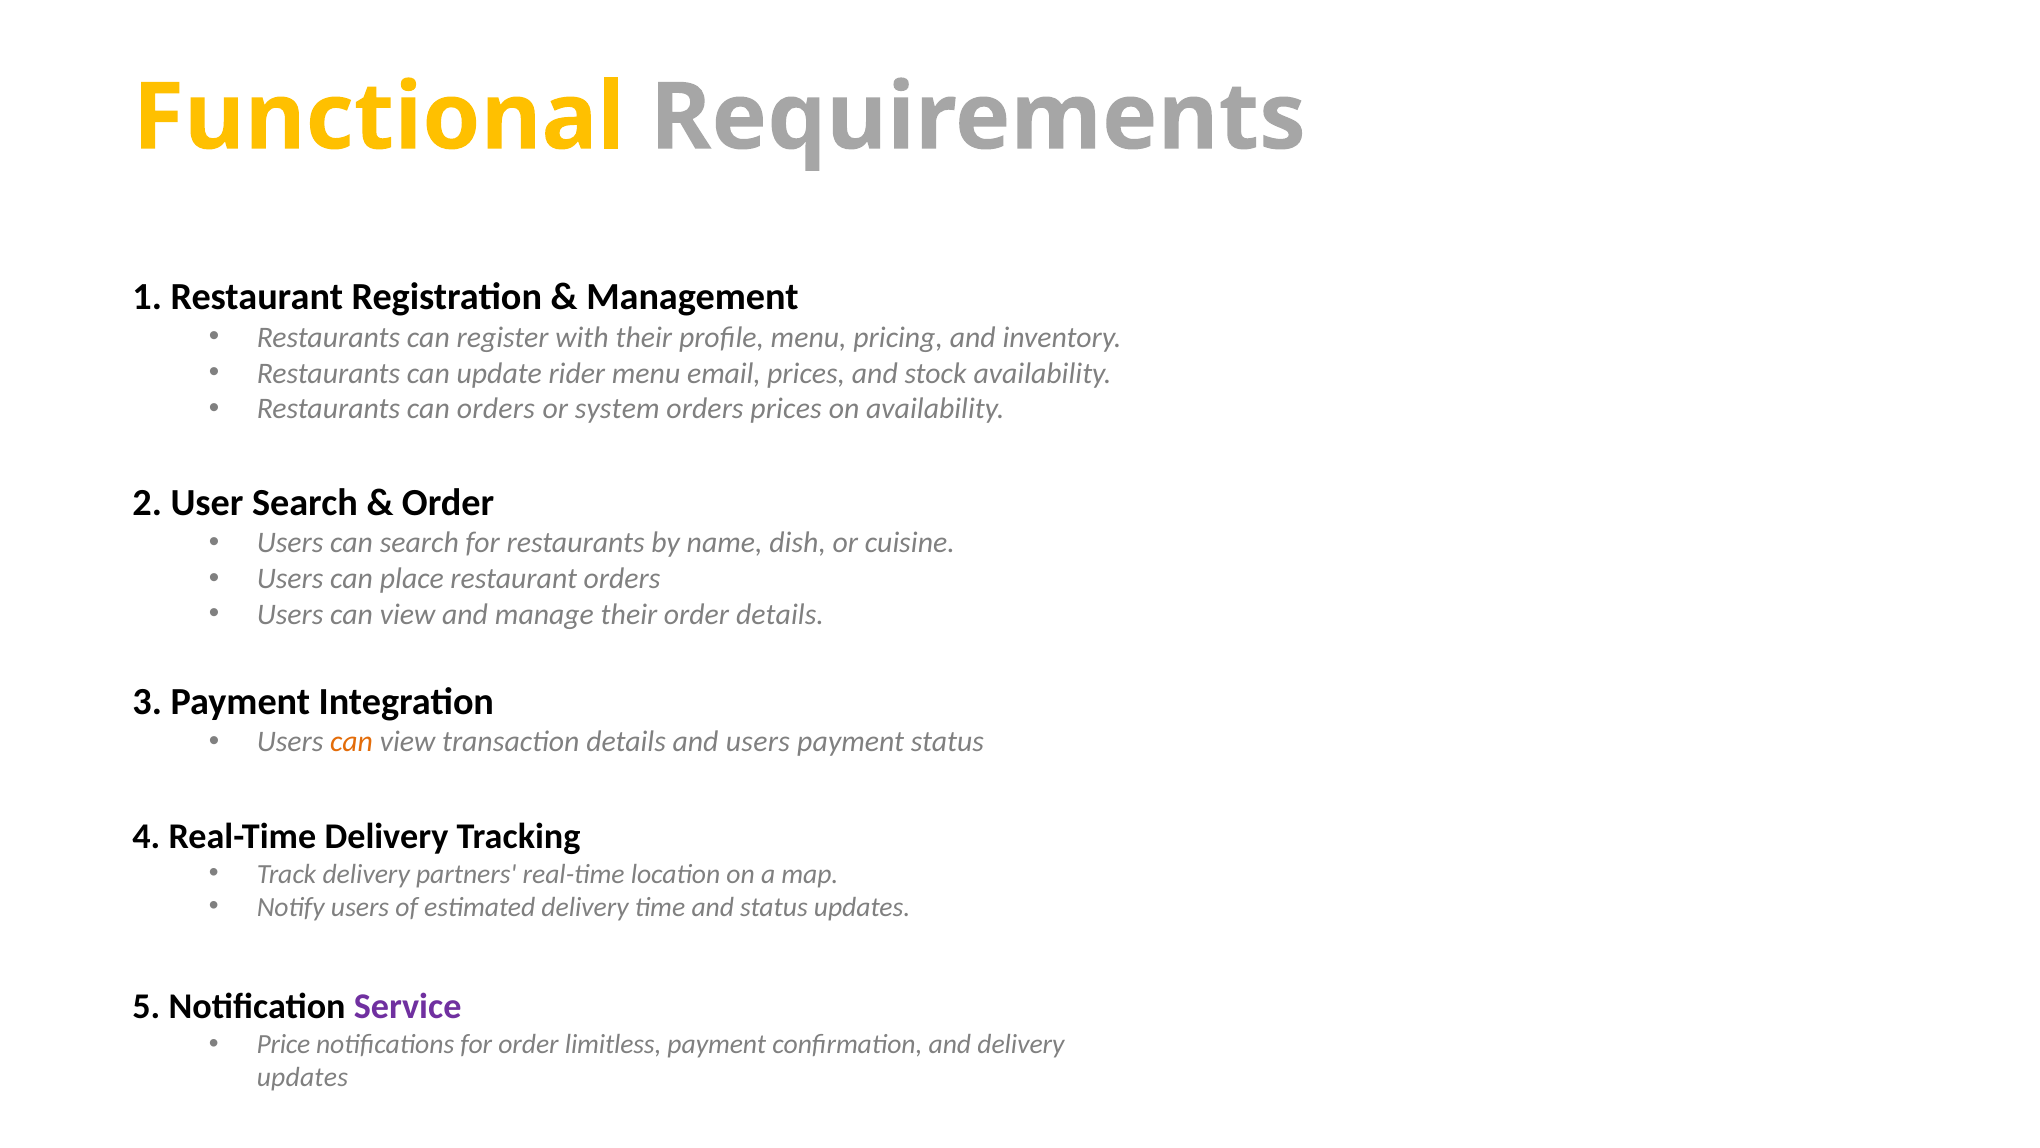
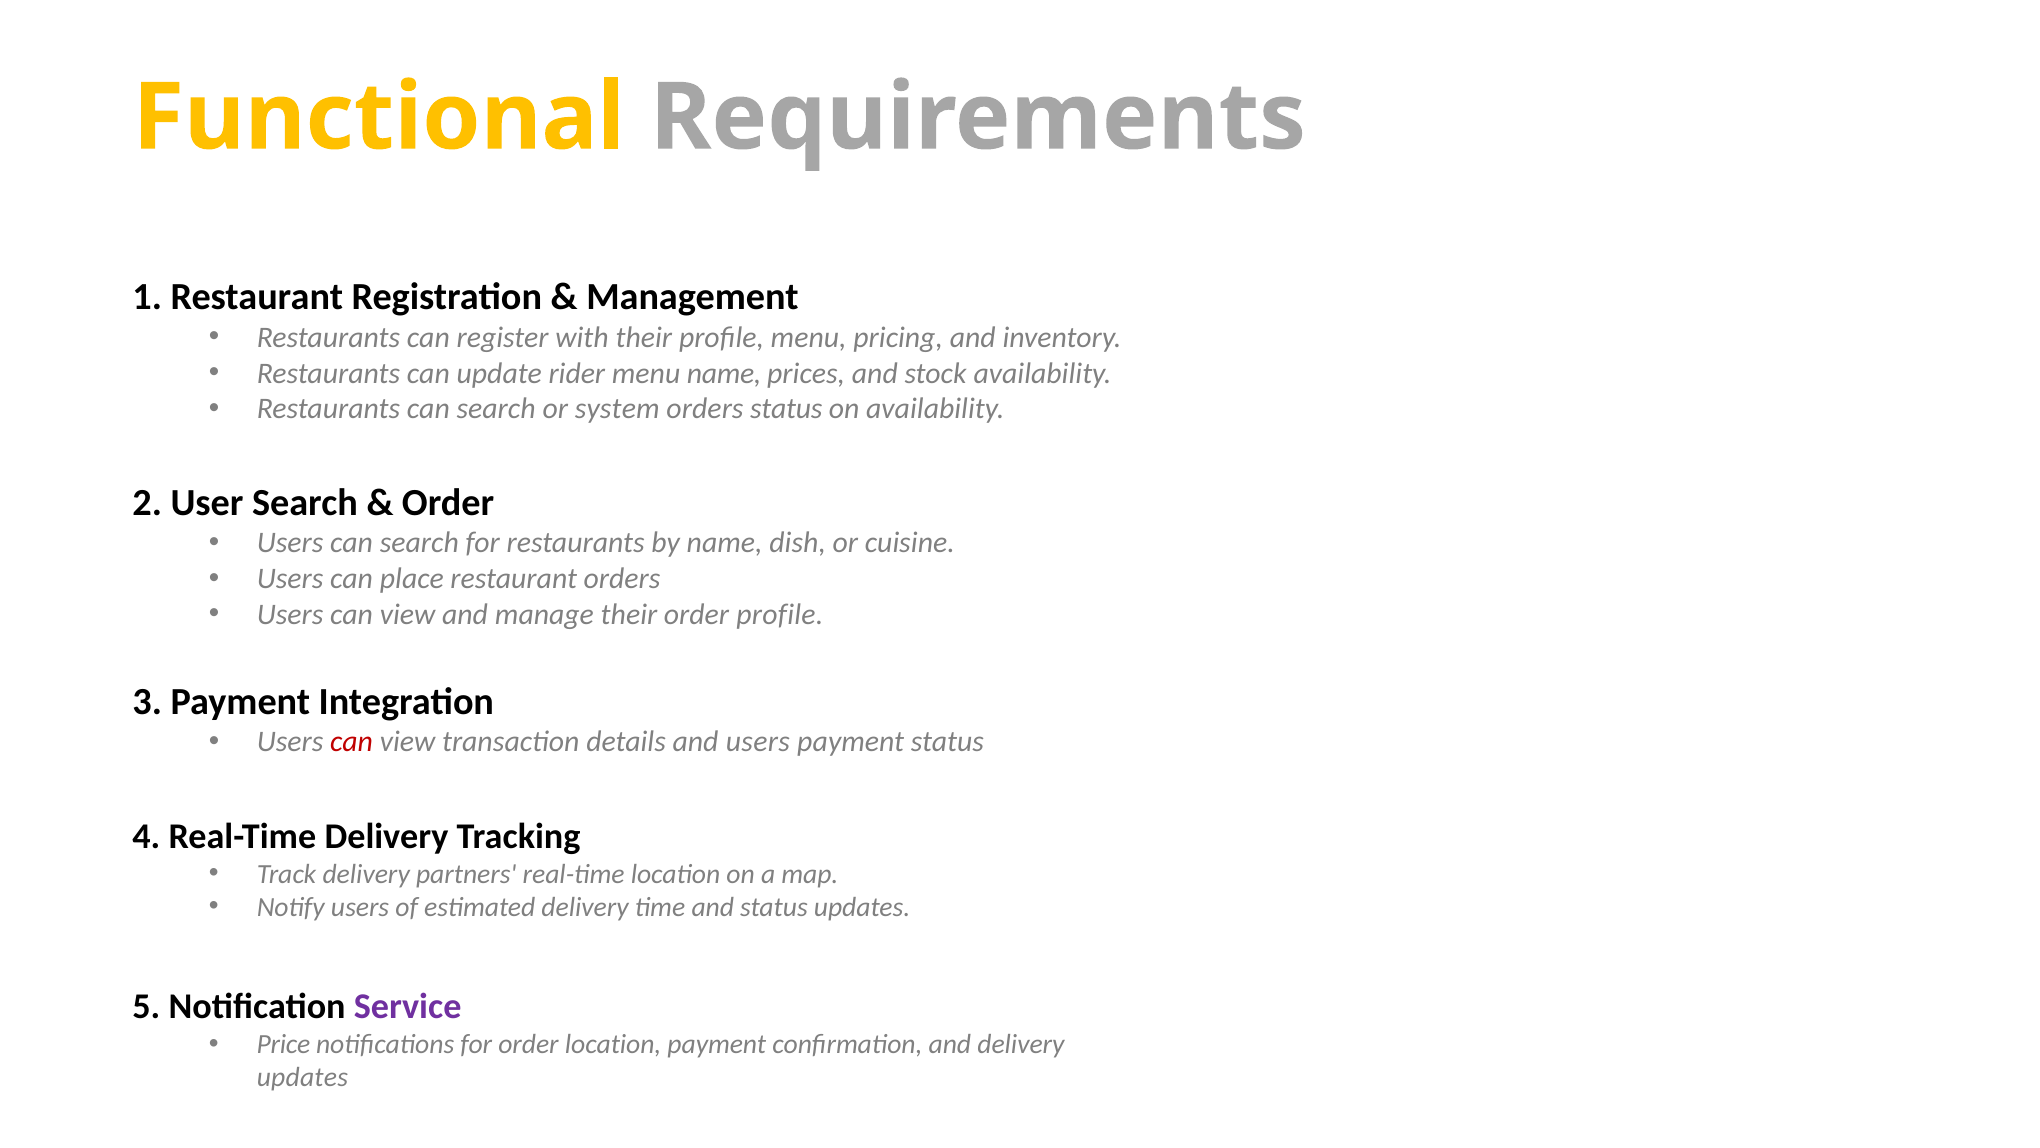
menu email: email -> name
Restaurants can orders: orders -> search
orders prices: prices -> status
order details: details -> profile
can at (352, 742) colour: orange -> red
order limitless: limitless -> location
